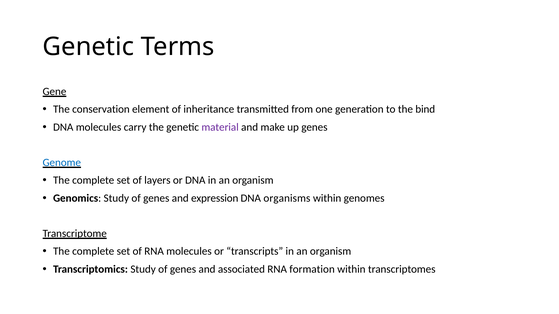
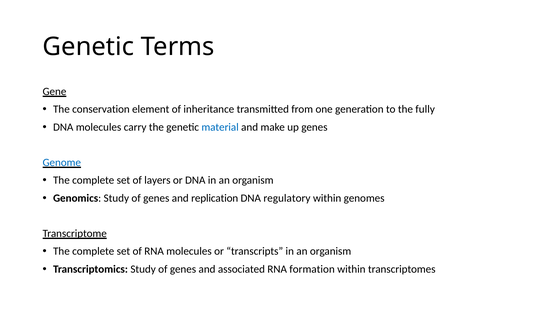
bind: bind -> fully
material colour: purple -> blue
expression: expression -> replication
organisms: organisms -> regulatory
